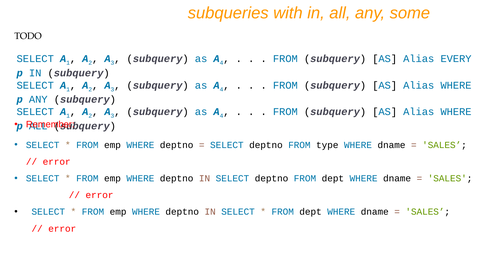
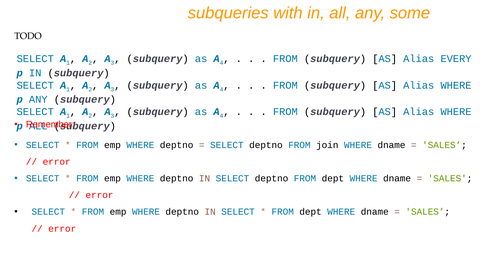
type: type -> join
